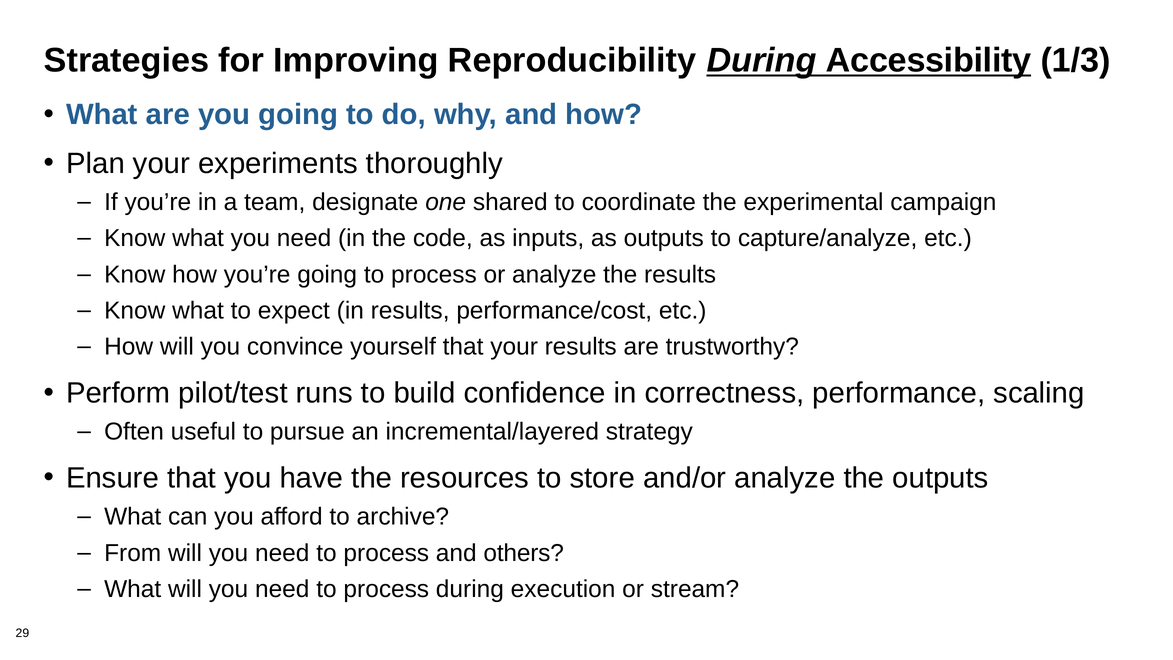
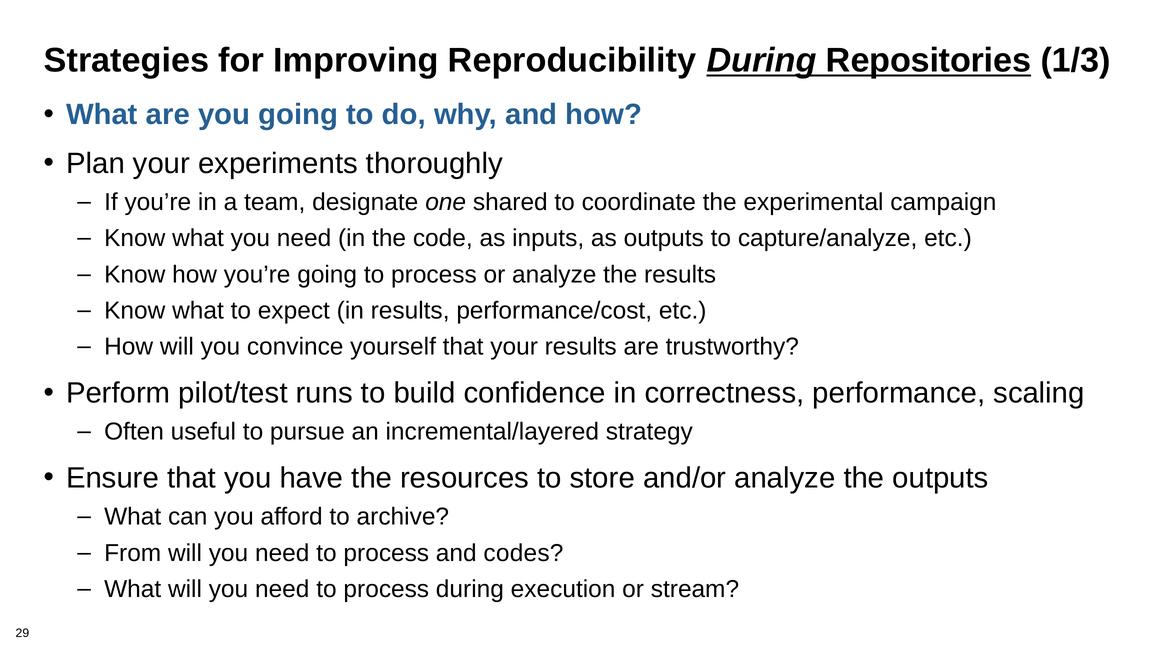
Accessibility: Accessibility -> Repositories
others: others -> codes
